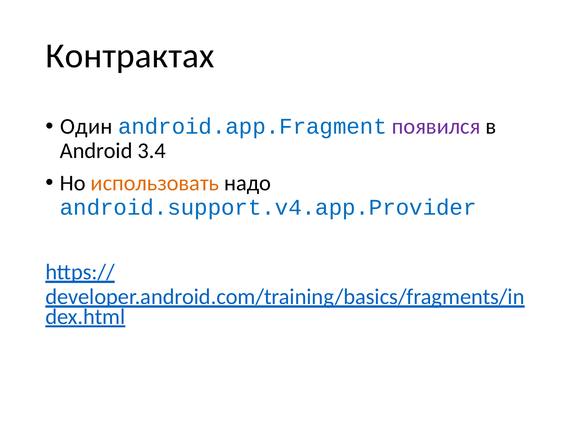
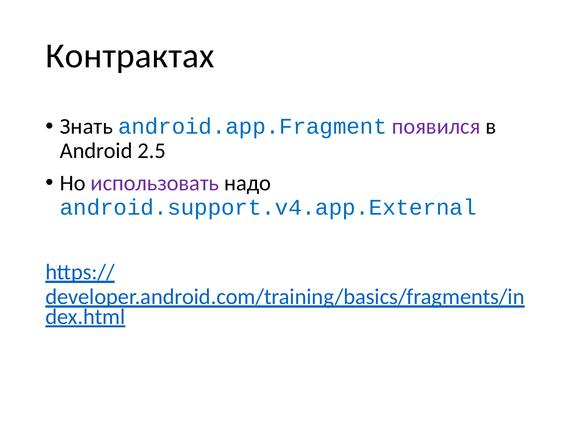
Один: Один -> Знать
3.4: 3.4 -> 2.5
использовать colour: orange -> purple
android.support.v4.app.Provider: android.support.v4.app.Provider -> android.support.v4.app.External
